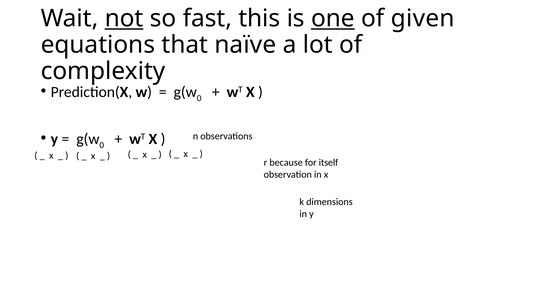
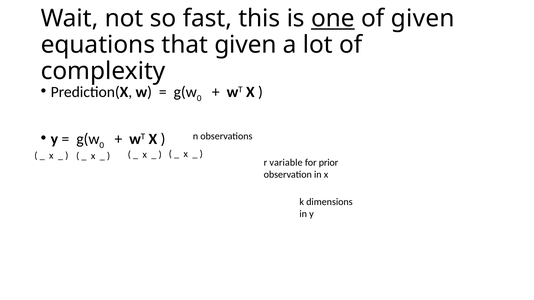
not underline: present -> none
that naïve: naïve -> given
because: because -> variable
itself: itself -> prior
